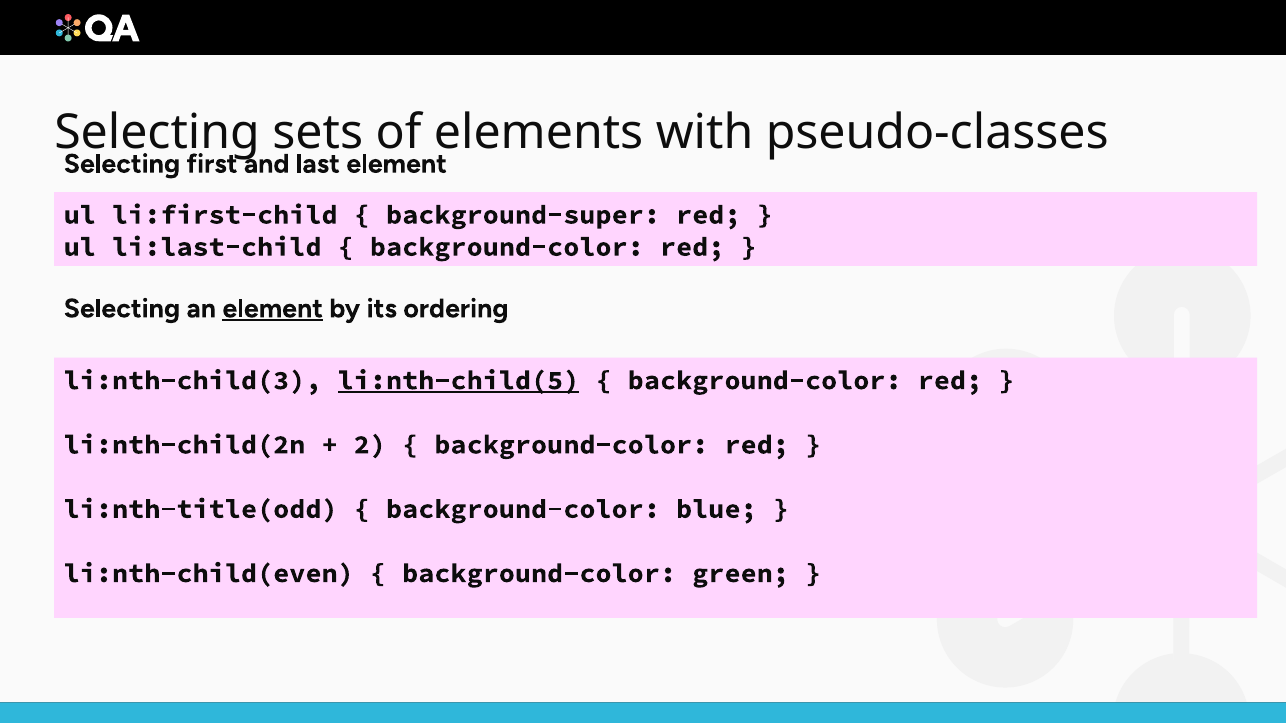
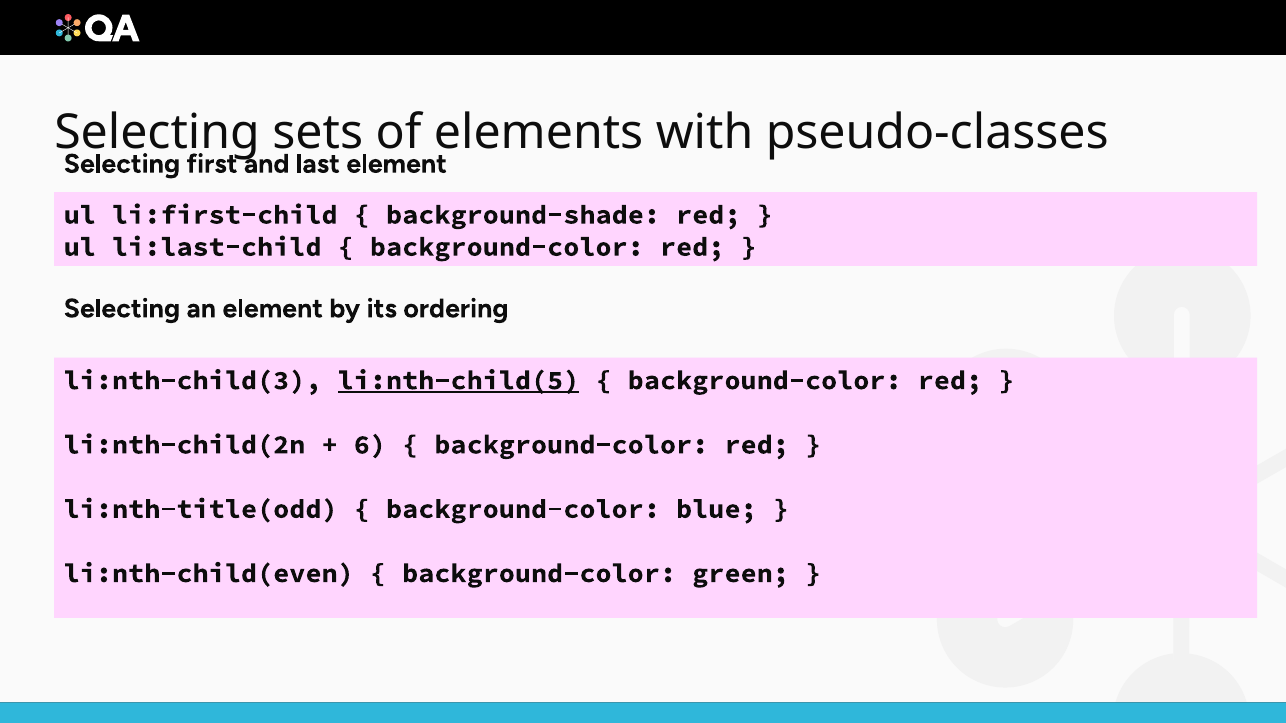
background-super: background-super -> background-shade
element at (273, 309) underline: present -> none
2: 2 -> 6
